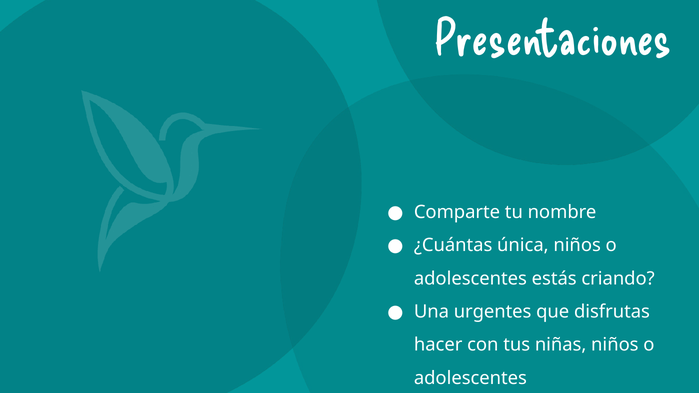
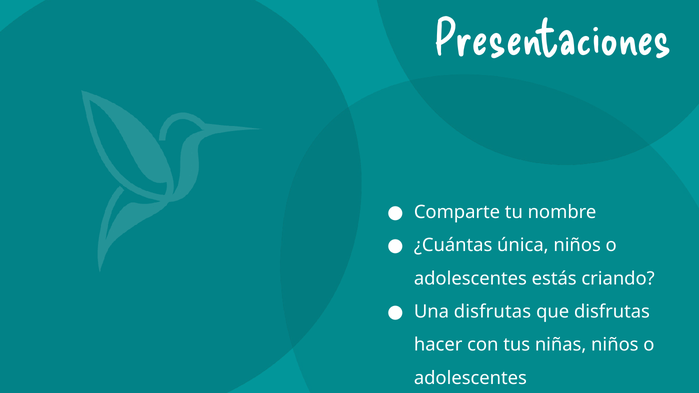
Una urgentes: urgentes -> disfrutas
